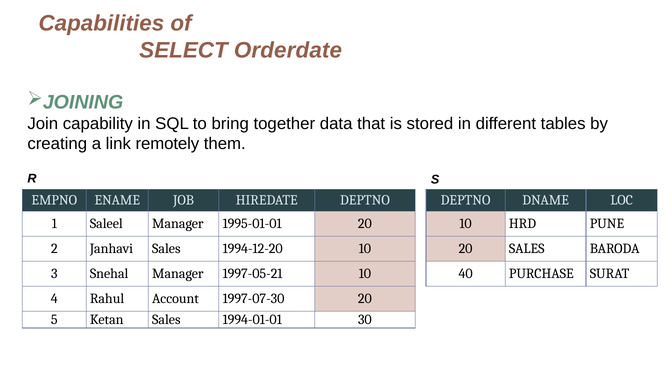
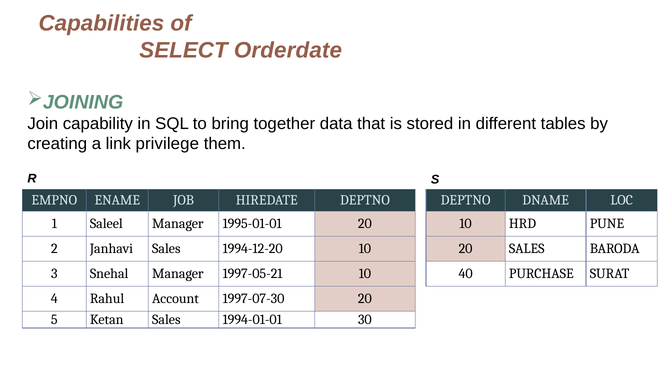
remotely: remotely -> privilege
